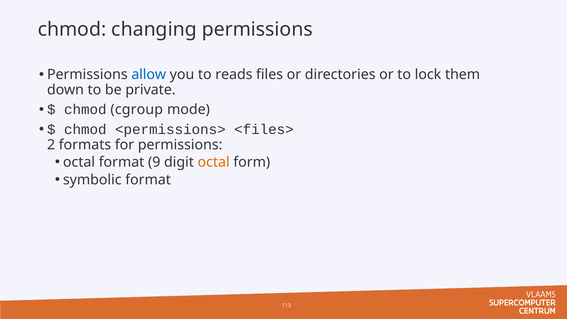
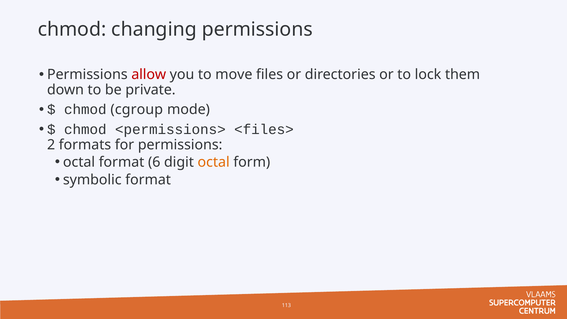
allow colour: blue -> red
reads: reads -> move
9: 9 -> 6
